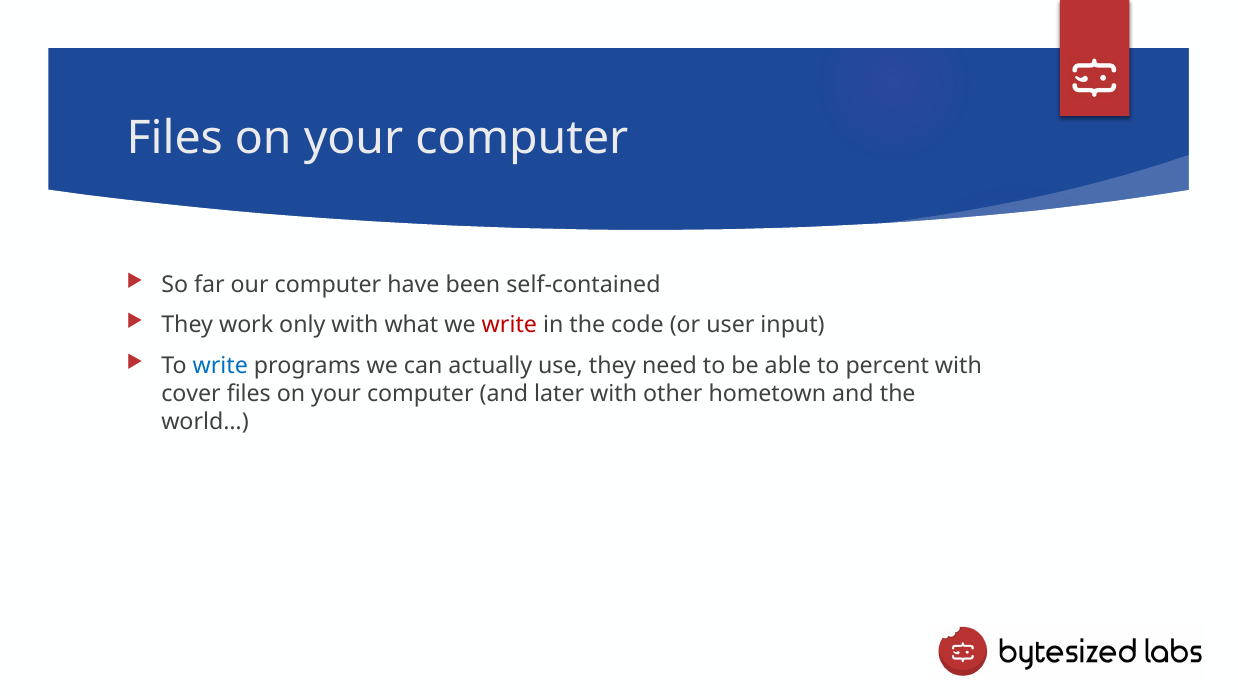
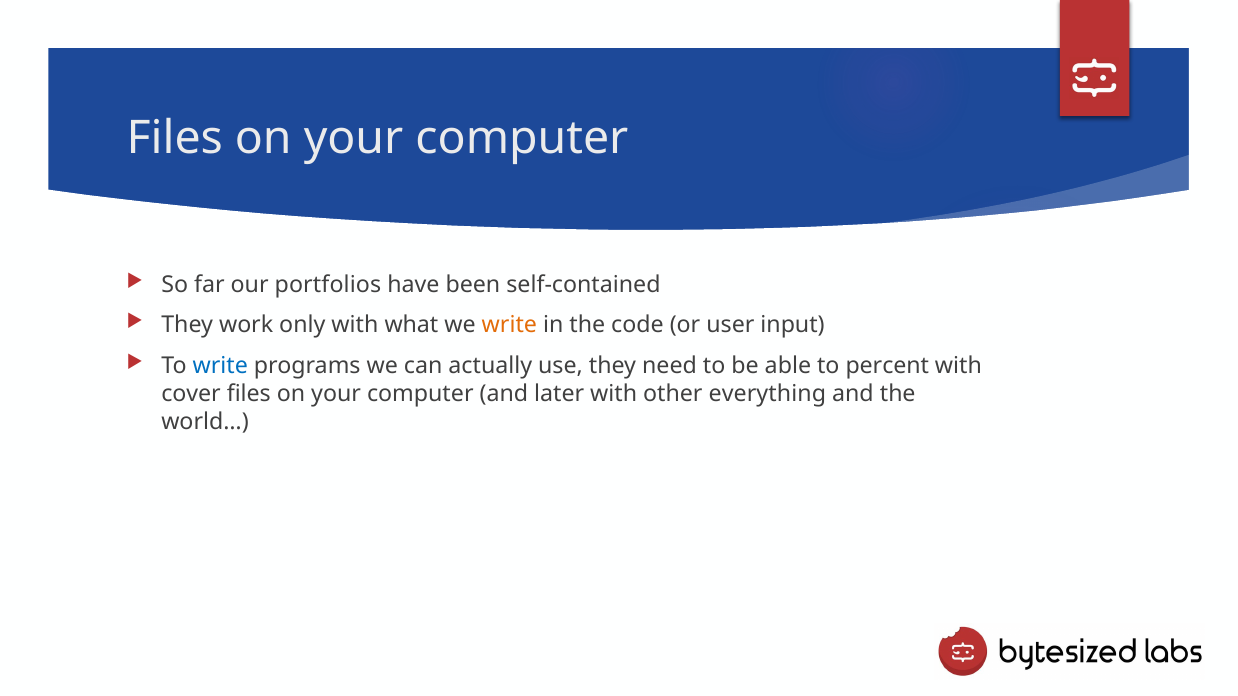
our computer: computer -> portfolios
write at (509, 325) colour: red -> orange
hometown: hometown -> everything
